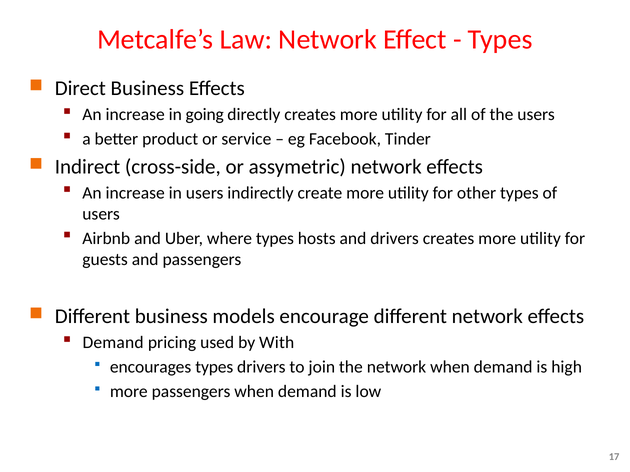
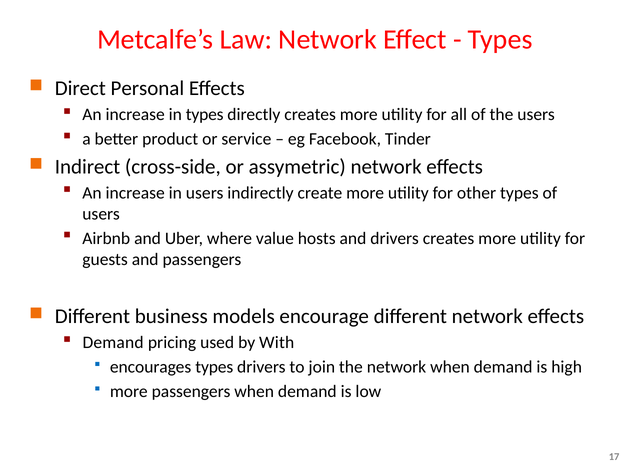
Direct Business: Business -> Personal
in going: going -> types
where types: types -> value
